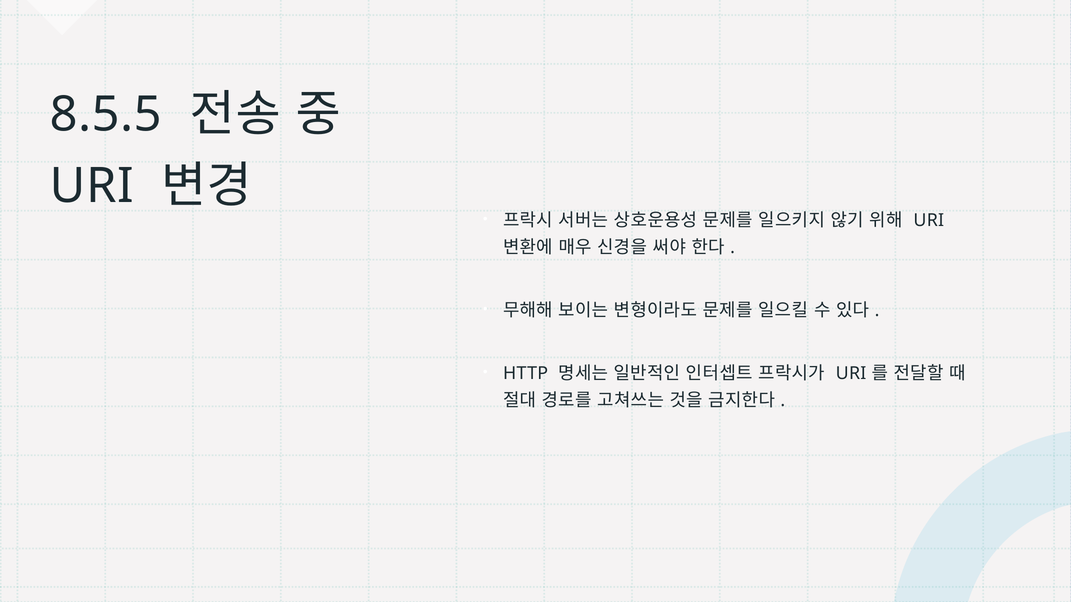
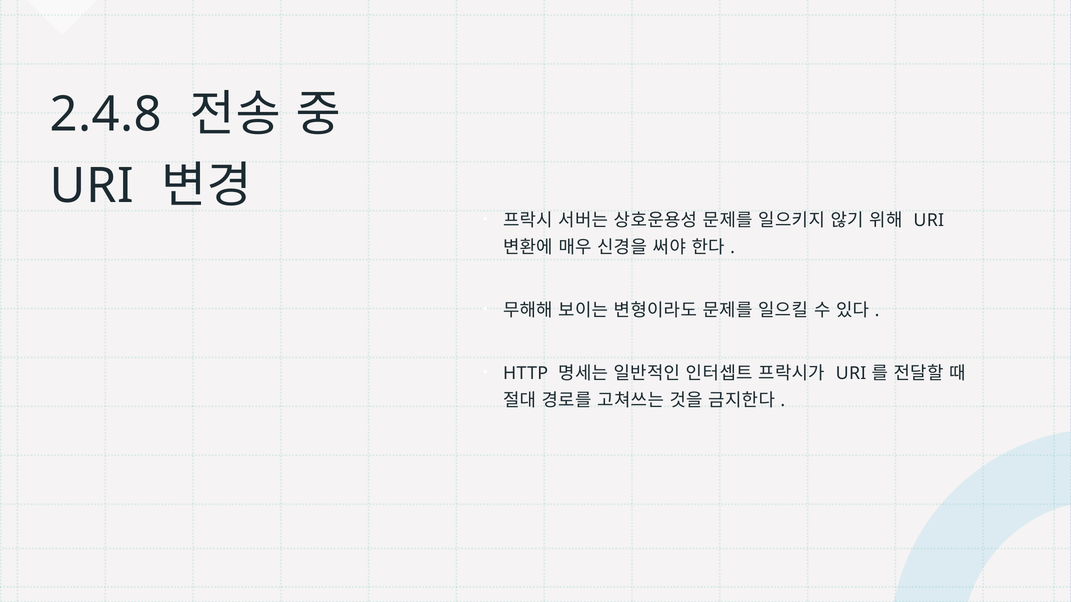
8.5.5: 8.5.5 -> 2.4.8
